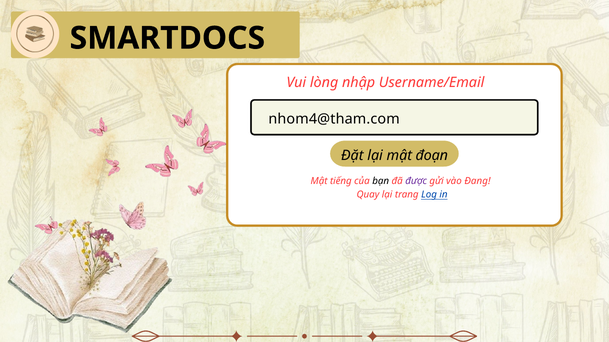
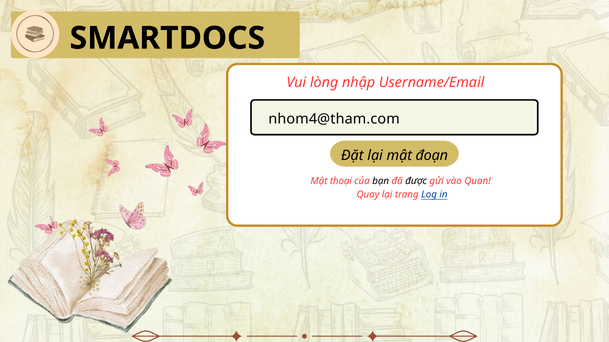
tiếng: tiếng -> thoại
được colour: purple -> black
Đang: Đang -> Quan
